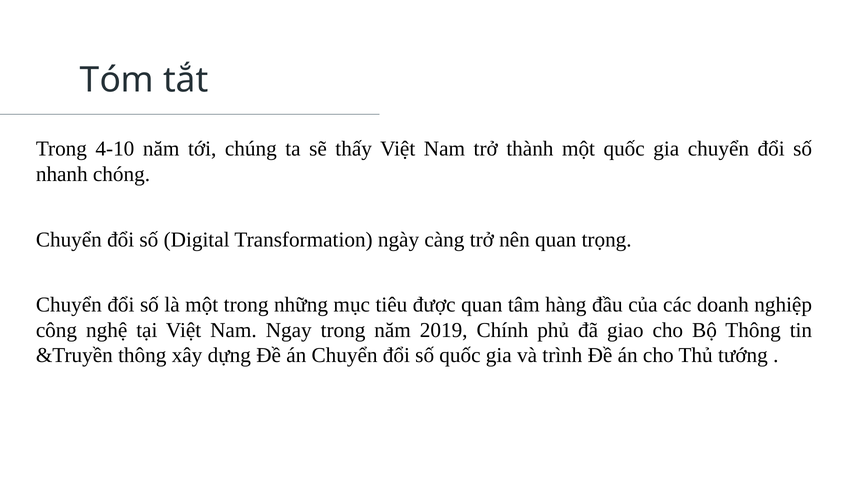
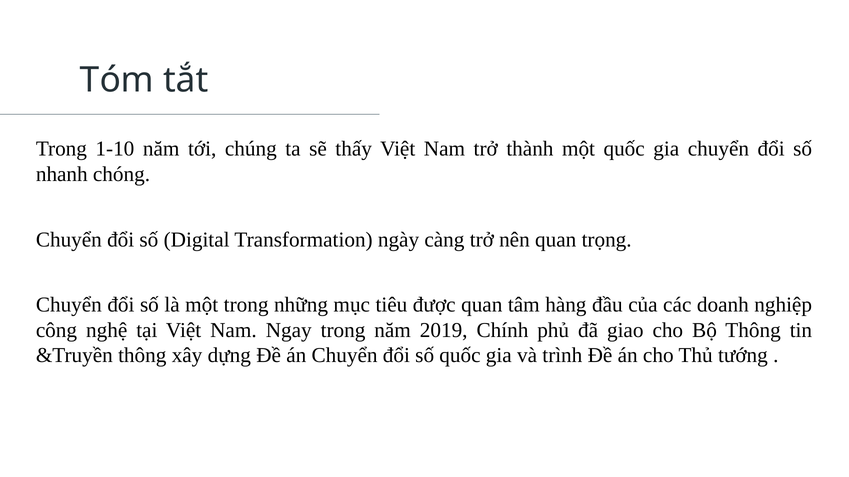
4-10: 4-10 -> 1-10
